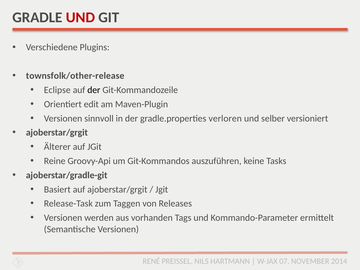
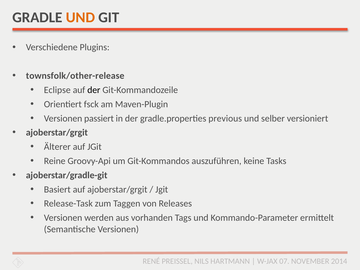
UND at (80, 17) colour: red -> orange
edit: edit -> fsck
sinnvoll: sinnvoll -> passiert
verloren: verloren -> previous
